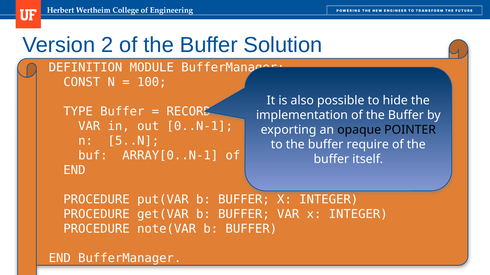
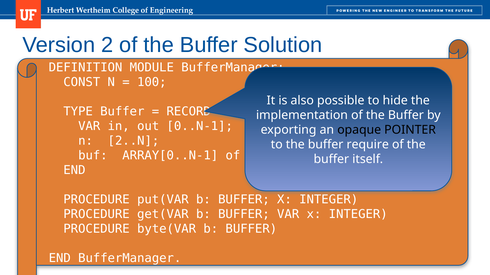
5..N: 5..N -> 2..N
note(VAR: note(VAR -> byte(VAR
